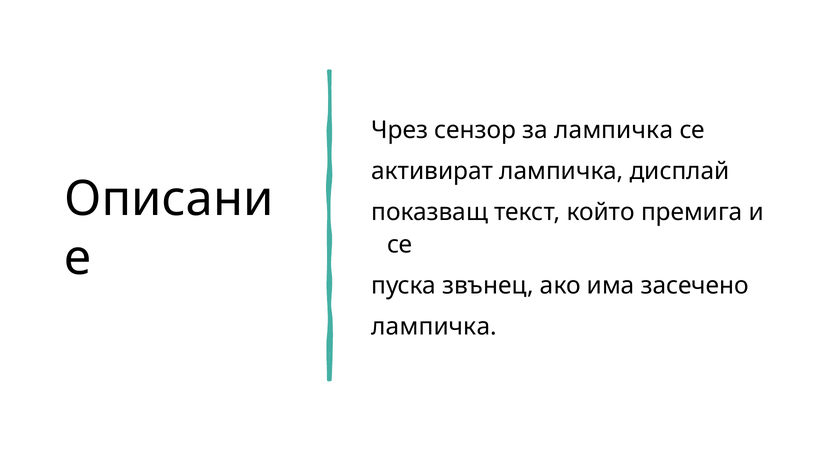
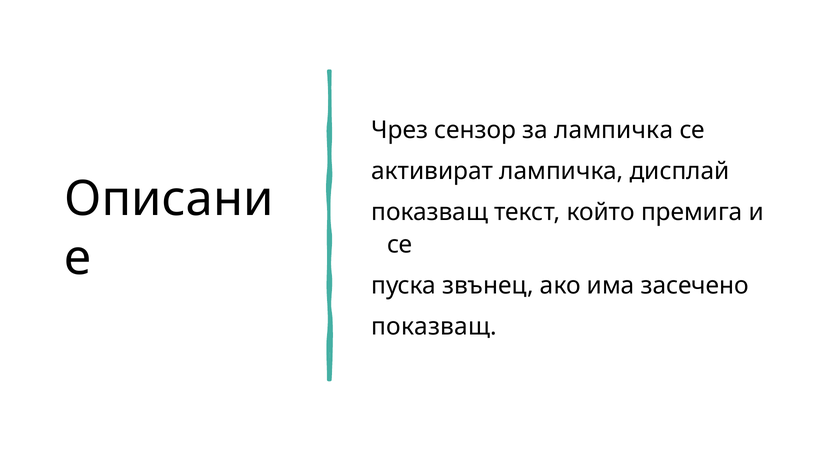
лампичка at (434, 326): лампичка -> показващ
